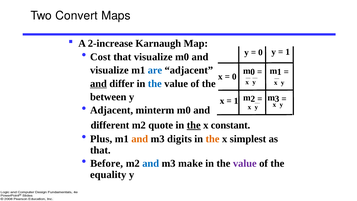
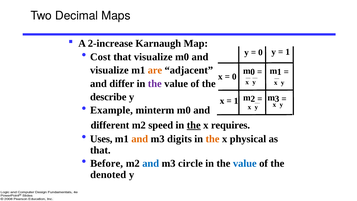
Convert: Convert -> Decimal
are colour: blue -> orange
and at (98, 83) underline: present -> none
the at (155, 83) colour: blue -> purple
between: between -> describe
Adjacent at (112, 110): Adjacent -> Example
quote: quote -> speed
constant: constant -> requires
Plus: Plus -> Uses
simplest: simplest -> physical
make: make -> circle
value at (245, 163) colour: purple -> blue
equality: equality -> denoted
